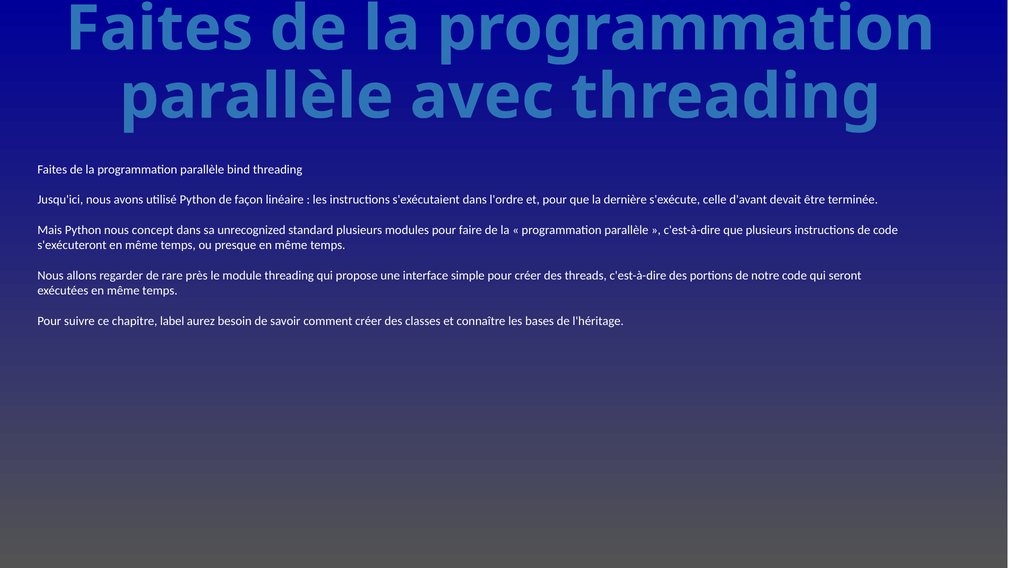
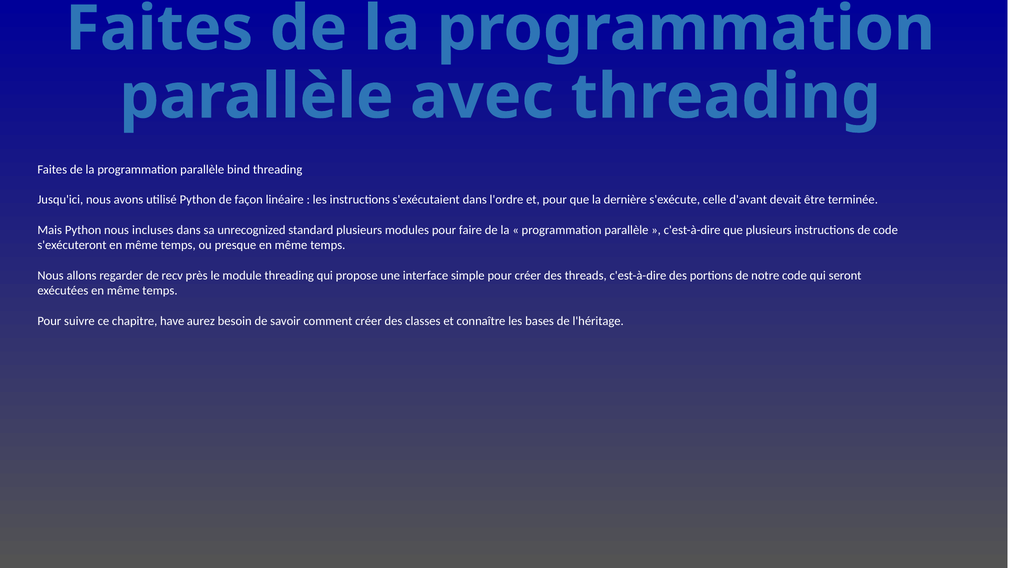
concept: concept -> incluses
rare: rare -> recv
label: label -> have
